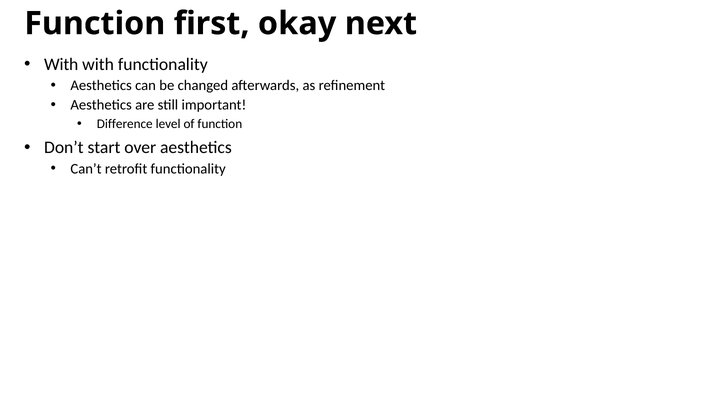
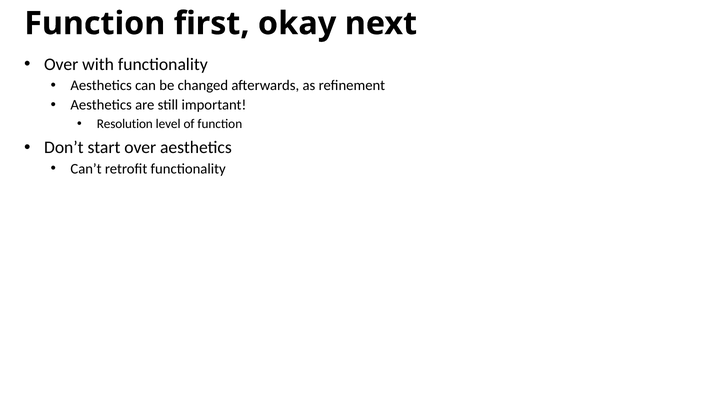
With at (61, 64): With -> Over
Difference: Difference -> Resolution
